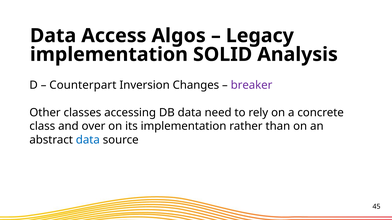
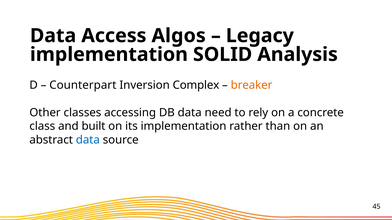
Changes: Changes -> Complex
breaker colour: purple -> orange
over: over -> built
